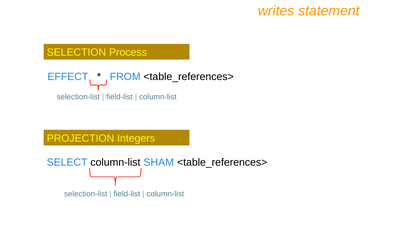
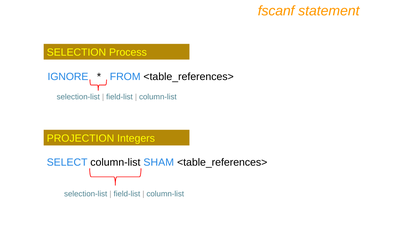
writes: writes -> fscanf
EFFECT: EFFECT -> IGNORE
